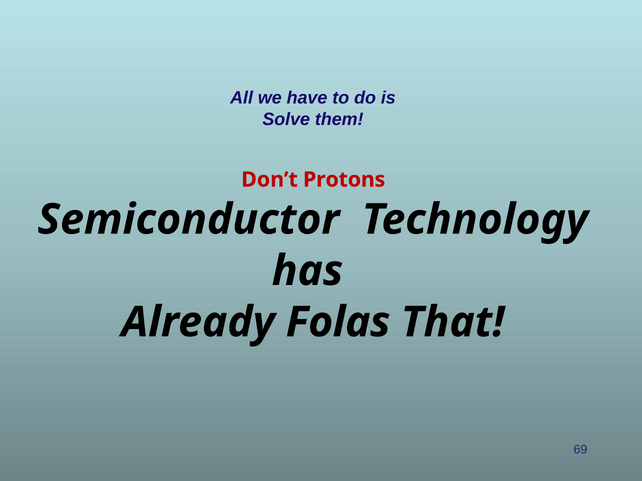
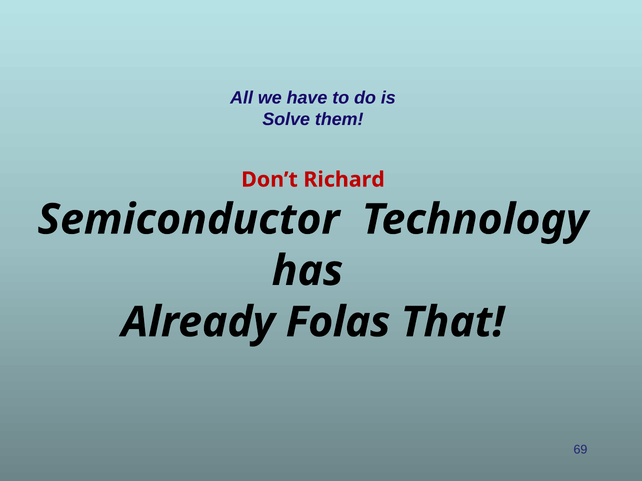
Protons: Protons -> Richard
